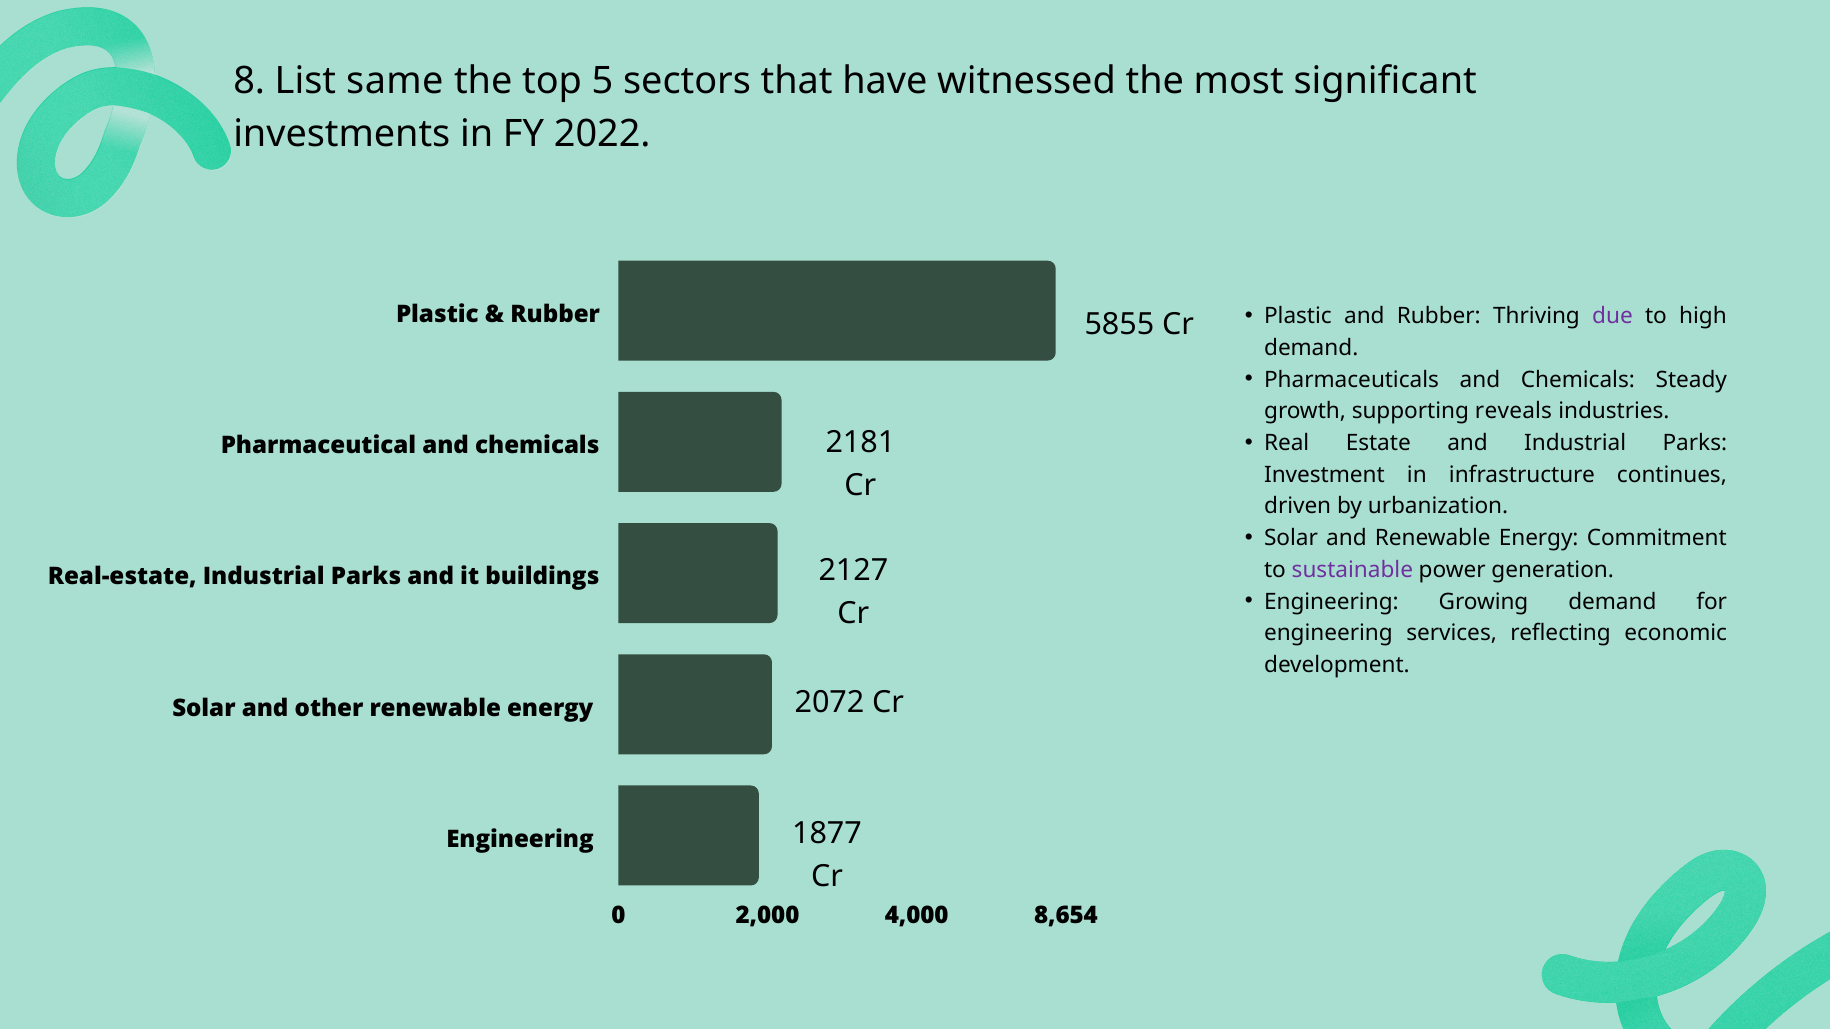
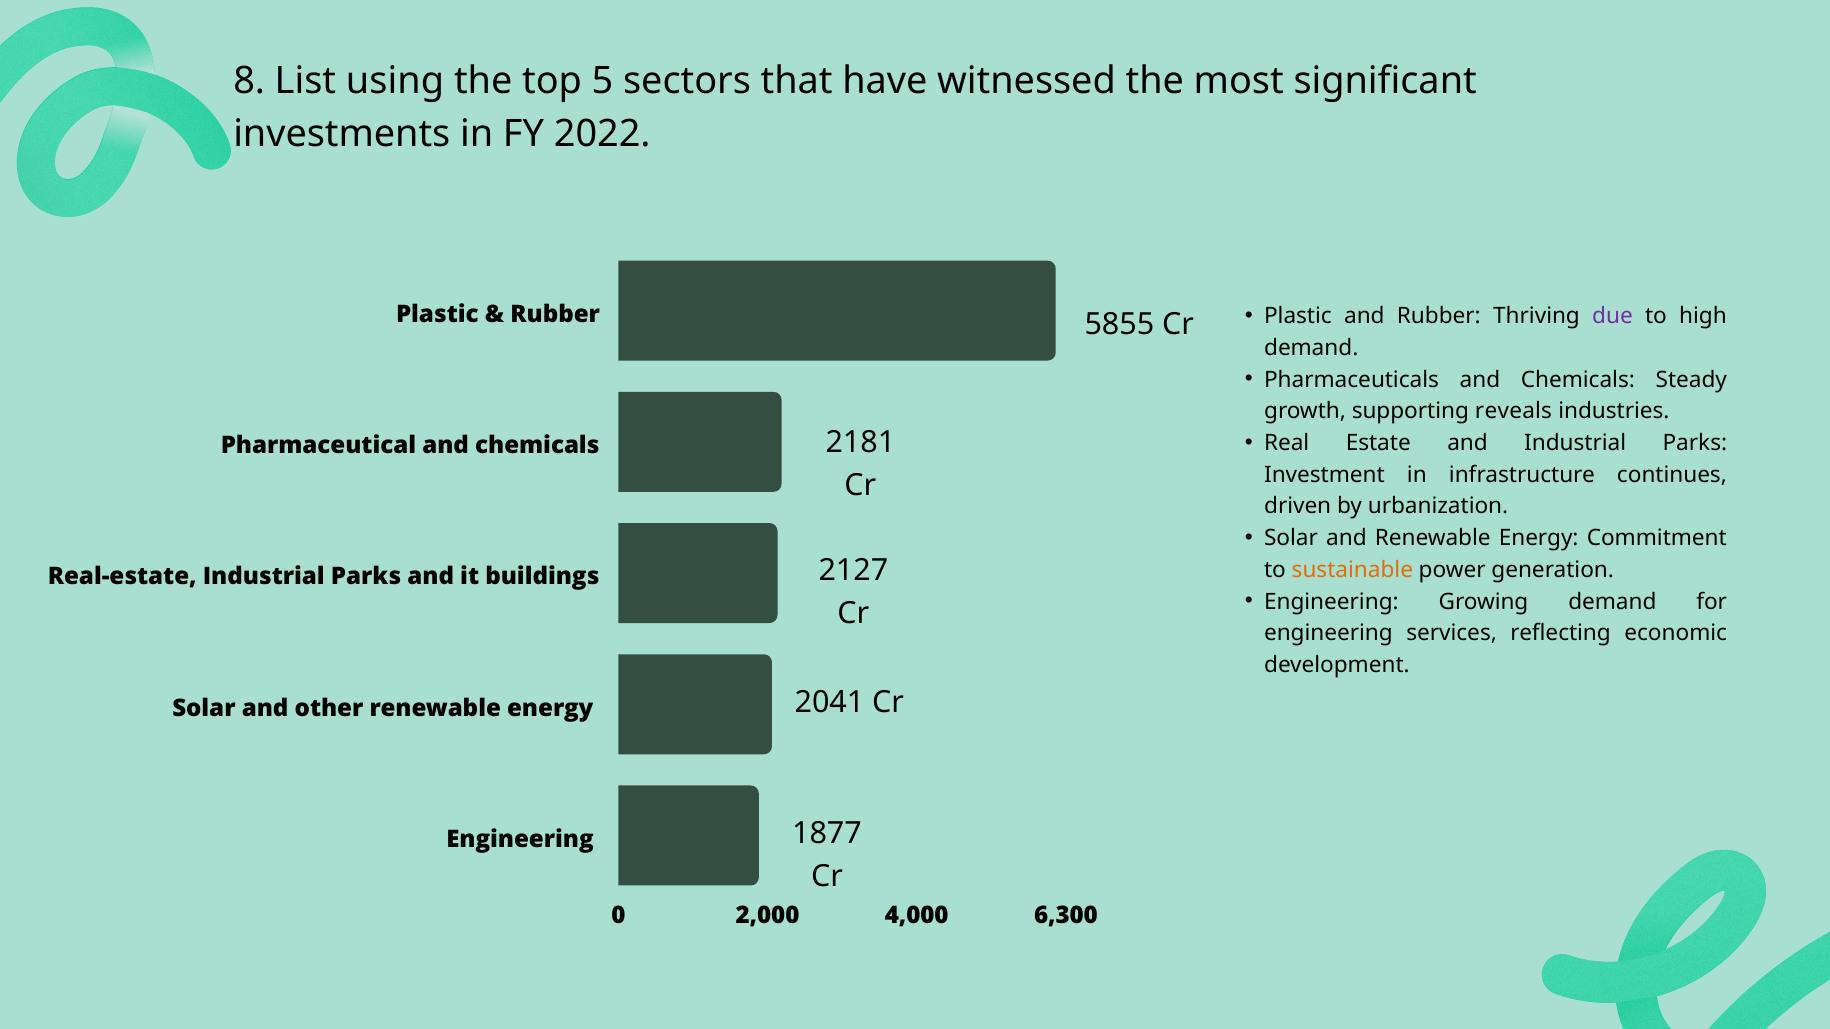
same: same -> using
sustainable colour: purple -> orange
2072: 2072 -> 2041
8,654: 8,654 -> 6,300
